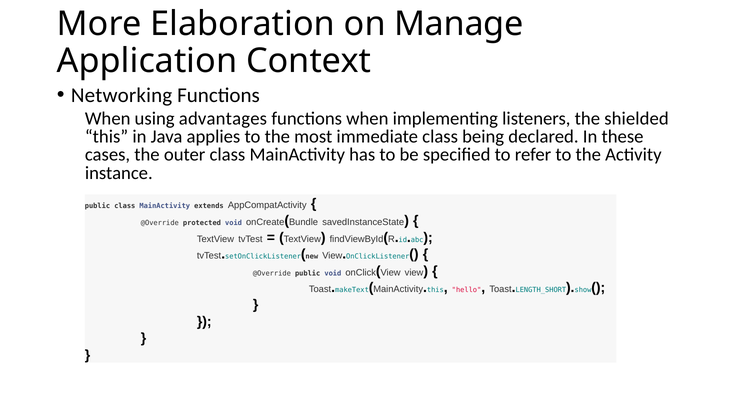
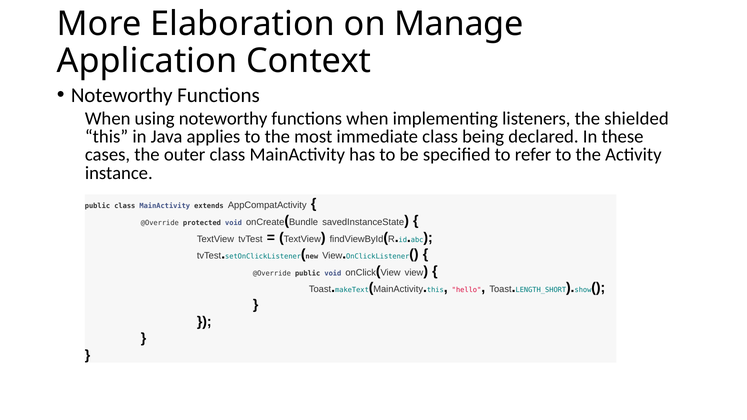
Networking at (122, 96): Networking -> Noteworthy
using advantages: advantages -> noteworthy
